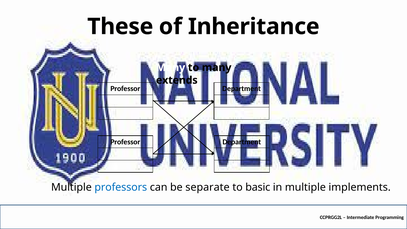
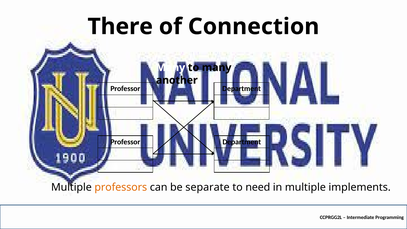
These: These -> There
Inheritance: Inheritance -> Connection
extends: extends -> another
professors colour: blue -> orange
basic: basic -> need
